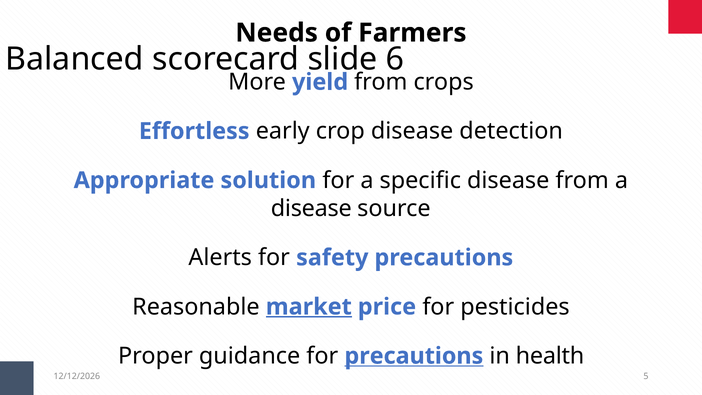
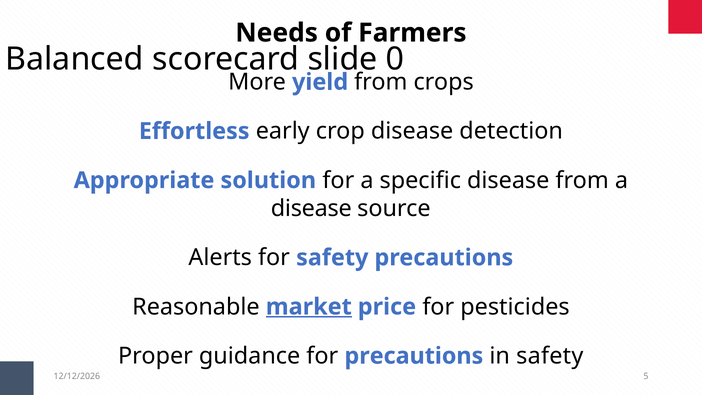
6: 6 -> 0
precautions at (414, 356) underline: present -> none
in health: health -> safety
